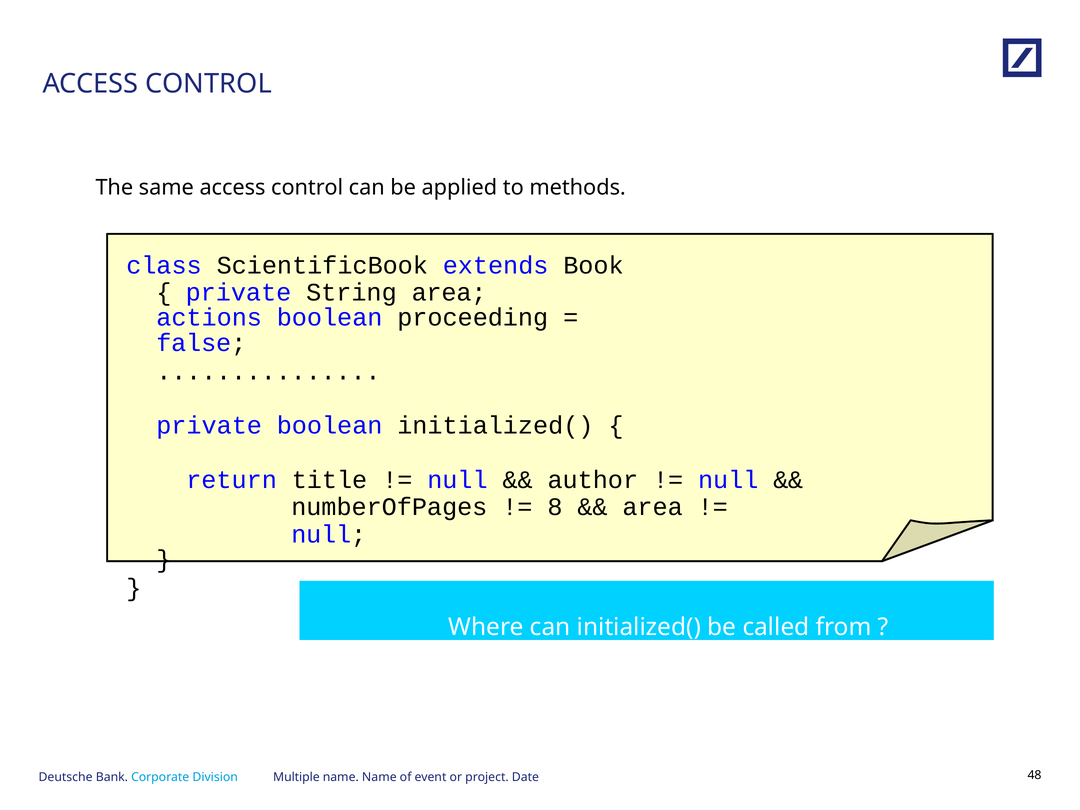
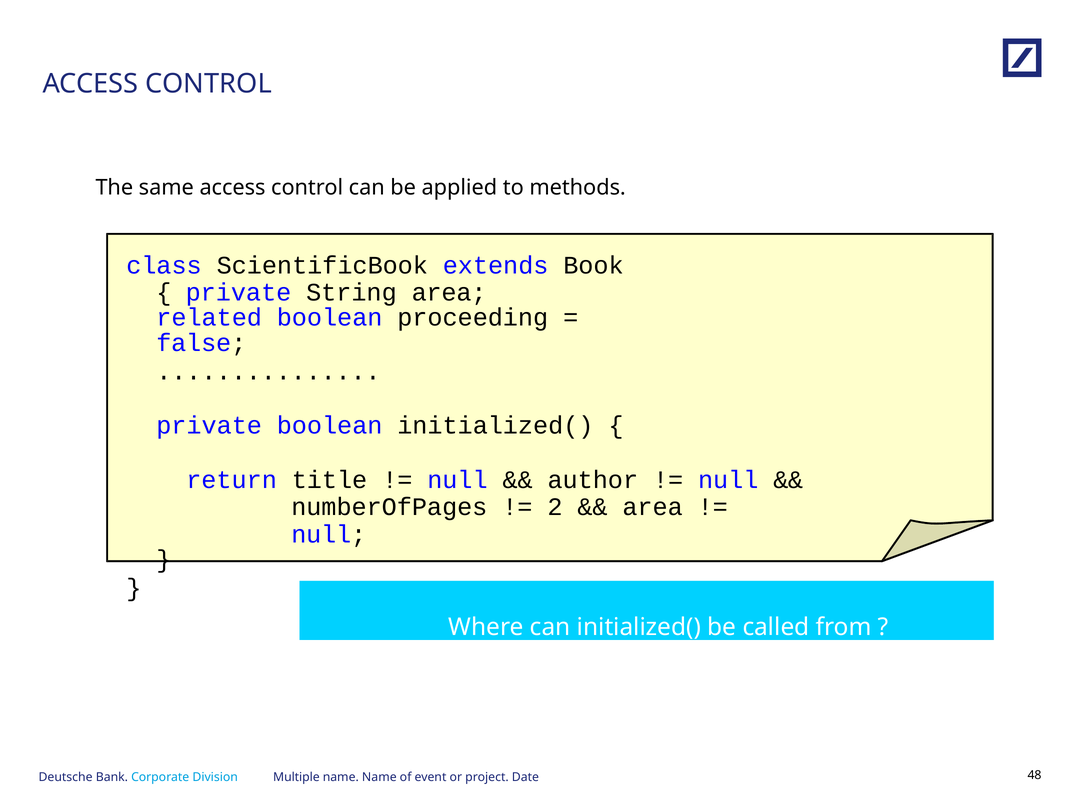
actions: actions -> related
8: 8 -> 2
